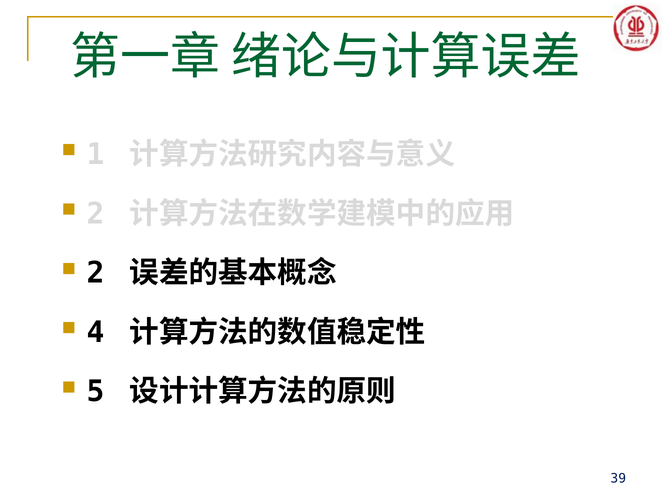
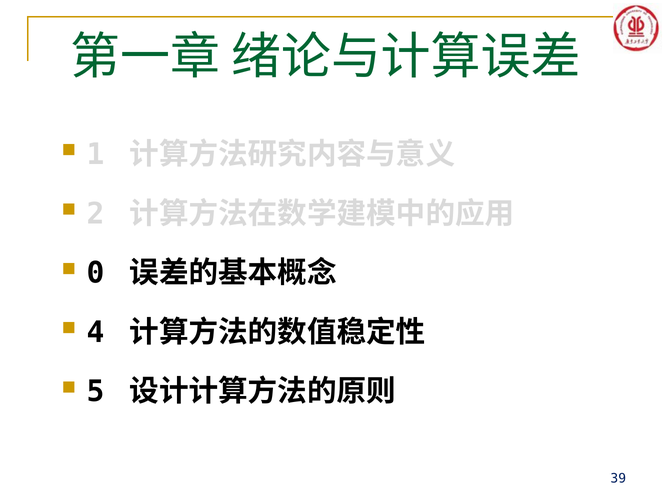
2 at (96, 273): 2 -> 0
